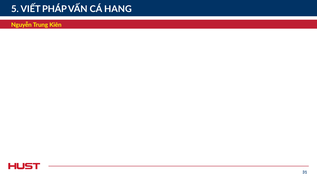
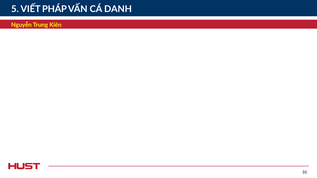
HANG: HANG -> DANH
